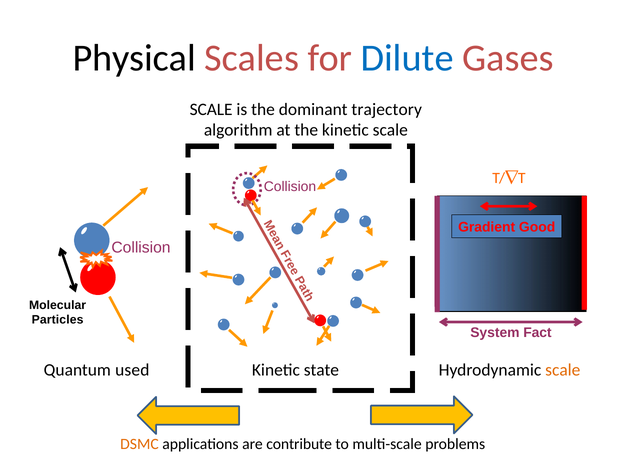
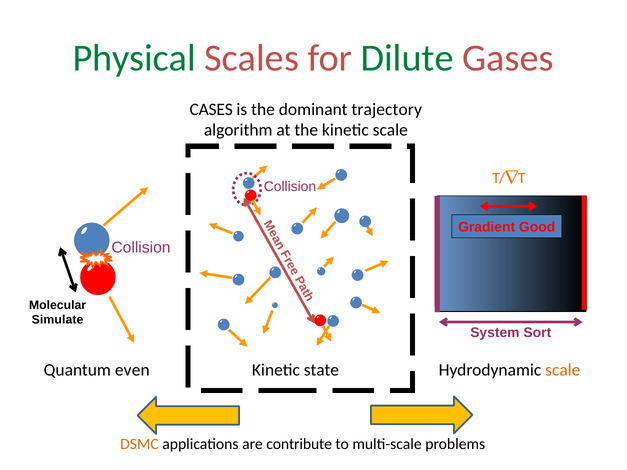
Physical colour: black -> green
Dilute colour: blue -> green
SCALE at (211, 109): SCALE -> CASES
Particles: Particles -> Simulate
Fact: Fact -> Sort
used: used -> even
